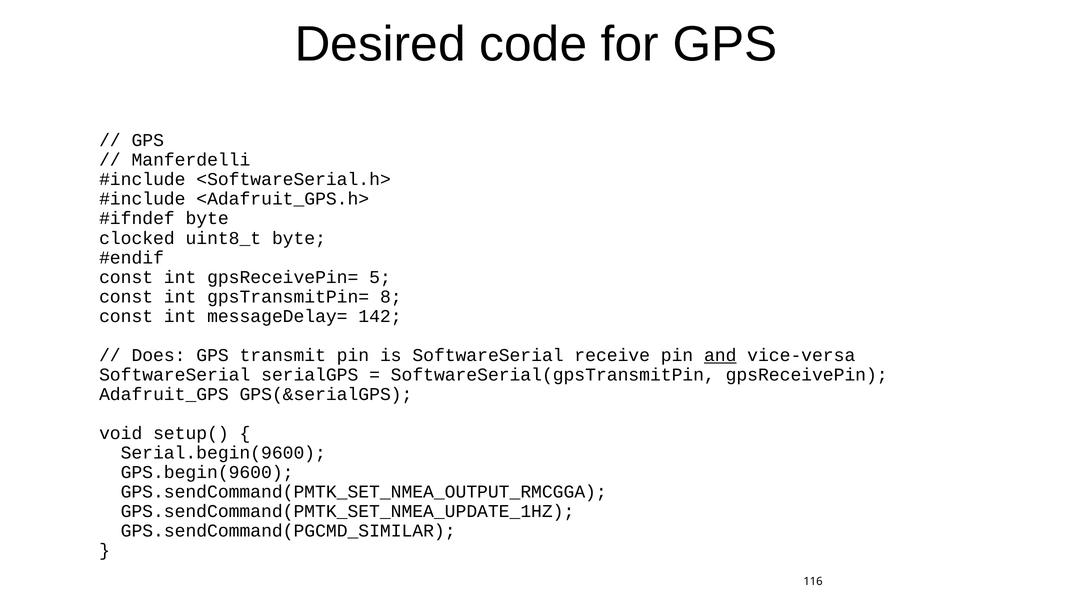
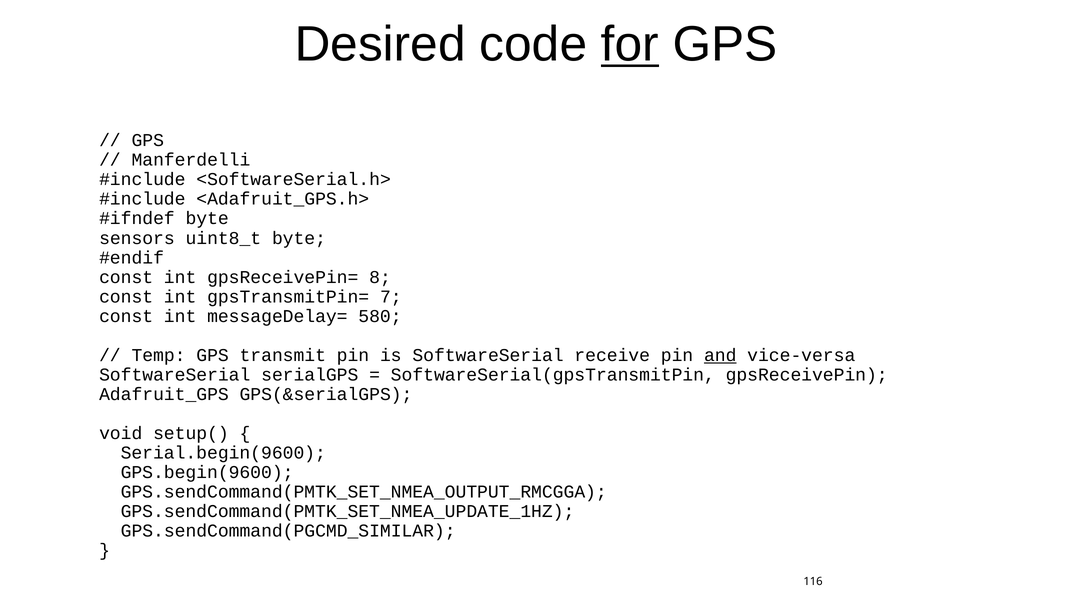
for underline: none -> present
clocked: clocked -> sensors
5: 5 -> 8
8: 8 -> 7
142: 142 -> 580
Does: Does -> Temp
